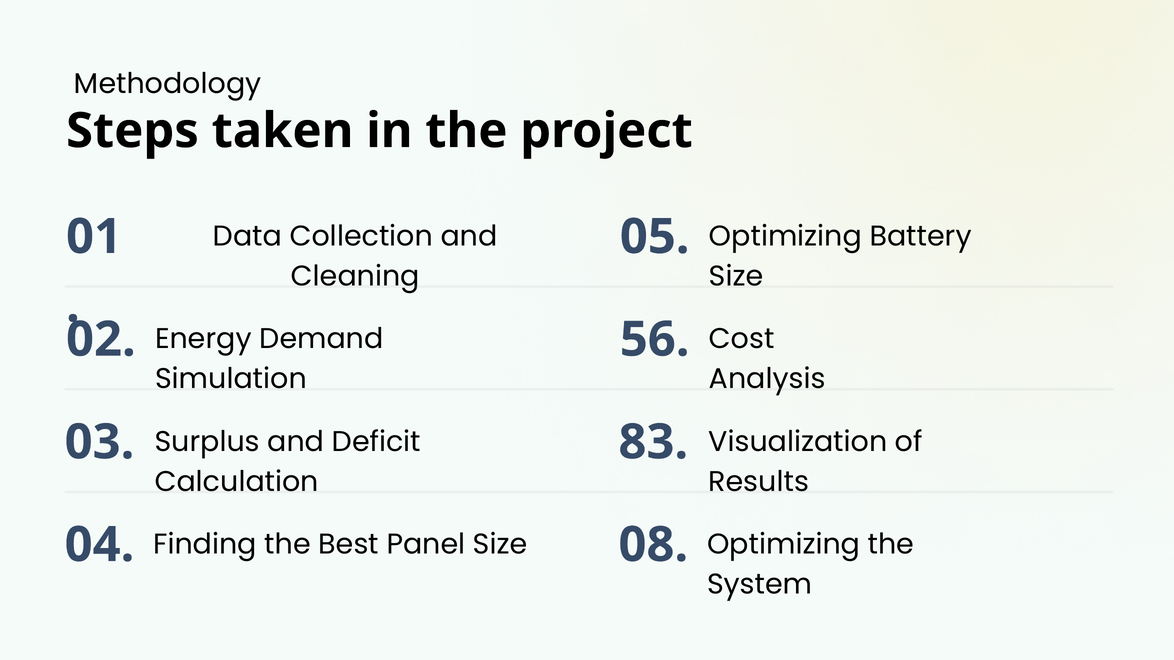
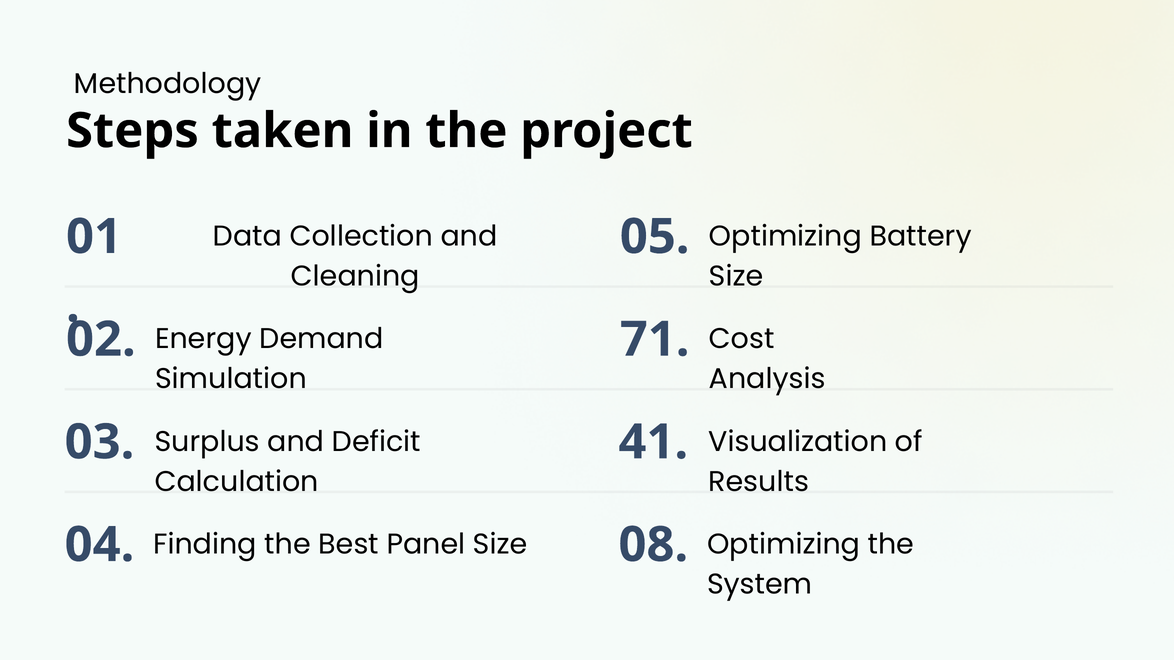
56: 56 -> 71
83: 83 -> 41
